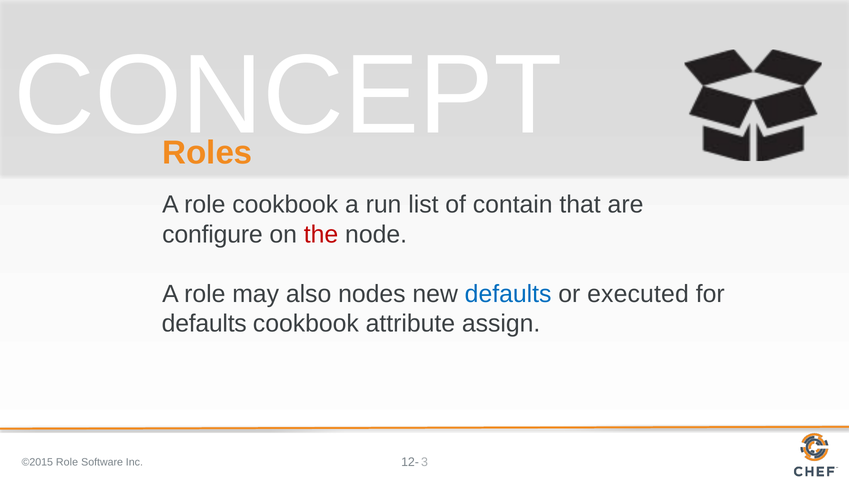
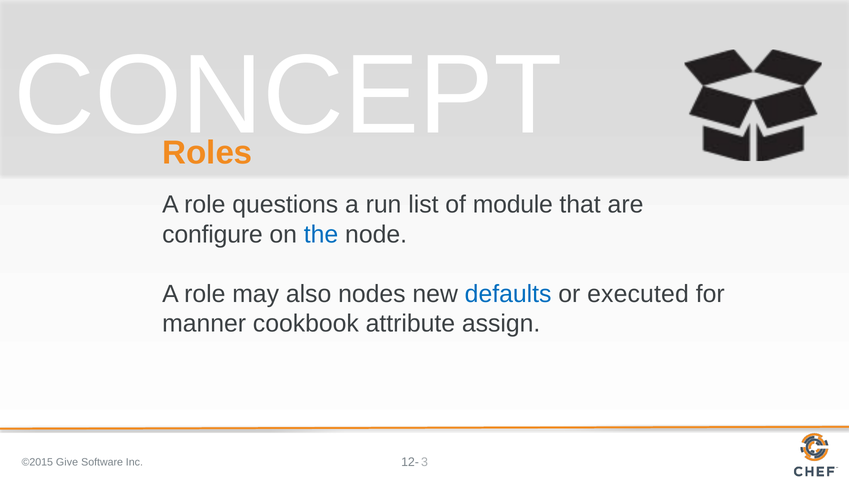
role cookbook: cookbook -> questions
contain: contain -> module
the colour: red -> blue
defaults at (204, 323): defaults -> manner
©2015 Role: Role -> Give
